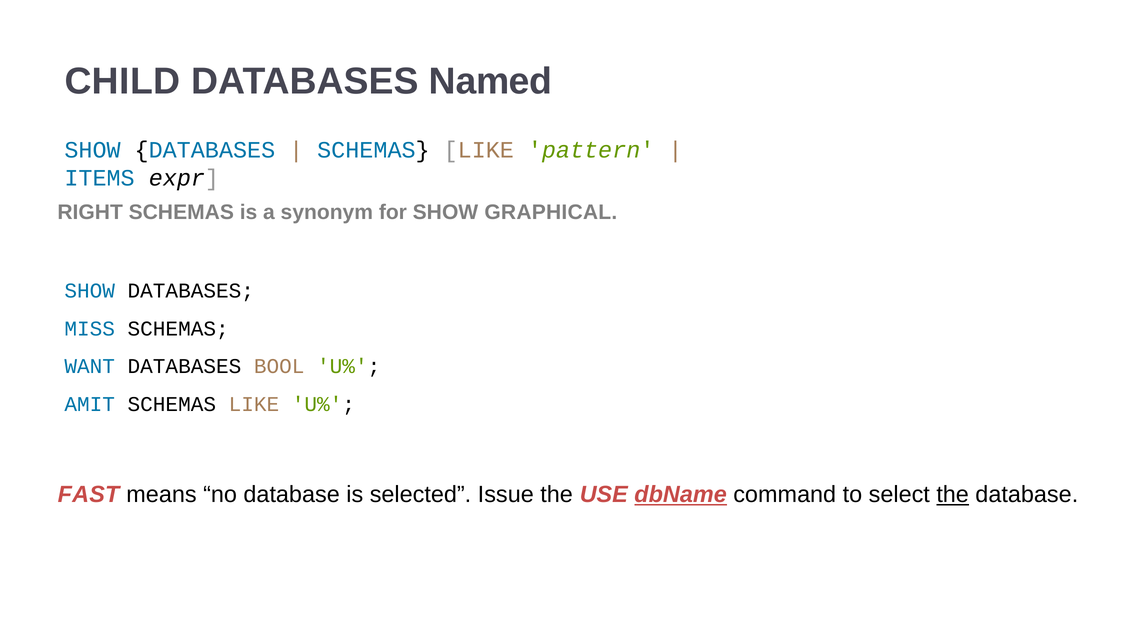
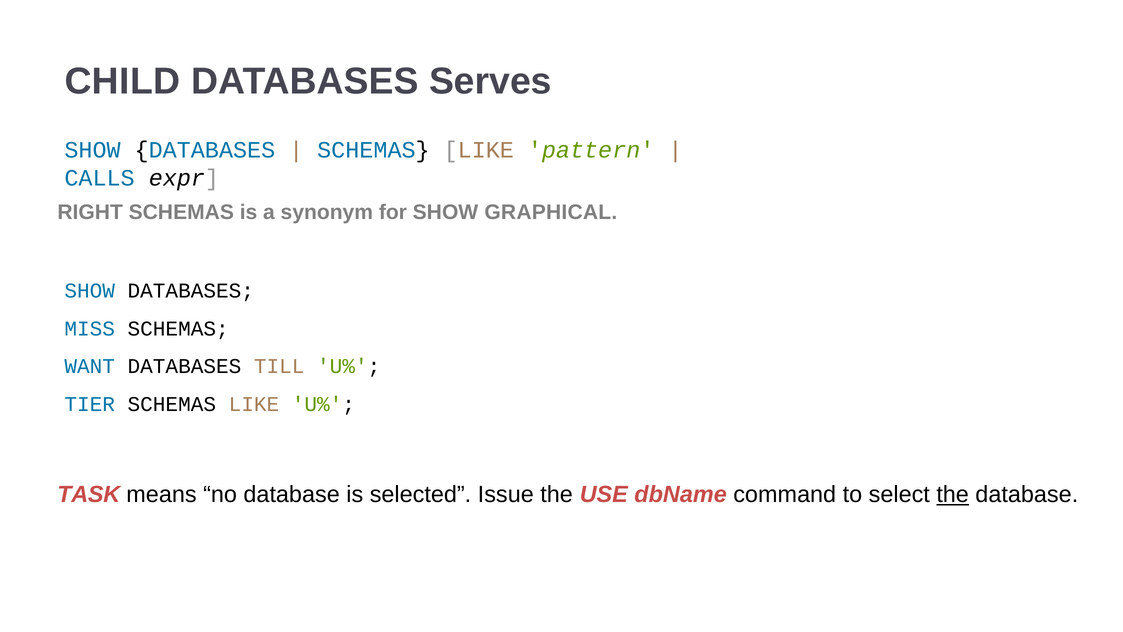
Named: Named -> Serves
ITEMS: ITEMS -> CALLS
BOOL: BOOL -> TILL
AMIT: AMIT -> TIER
FAST: FAST -> TASK
dbName underline: present -> none
